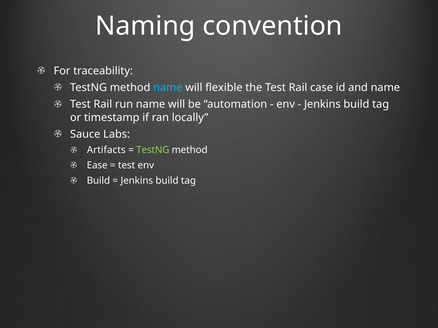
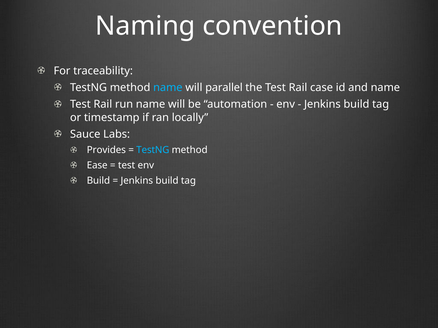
flexible: flexible -> parallel
Artifacts: Artifacts -> Provides
TestNG at (153, 150) colour: light green -> light blue
